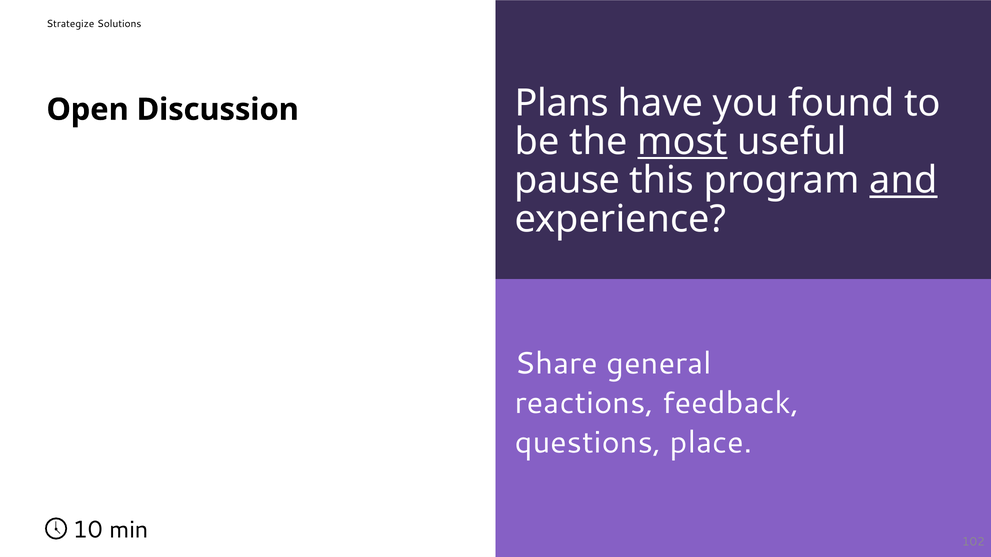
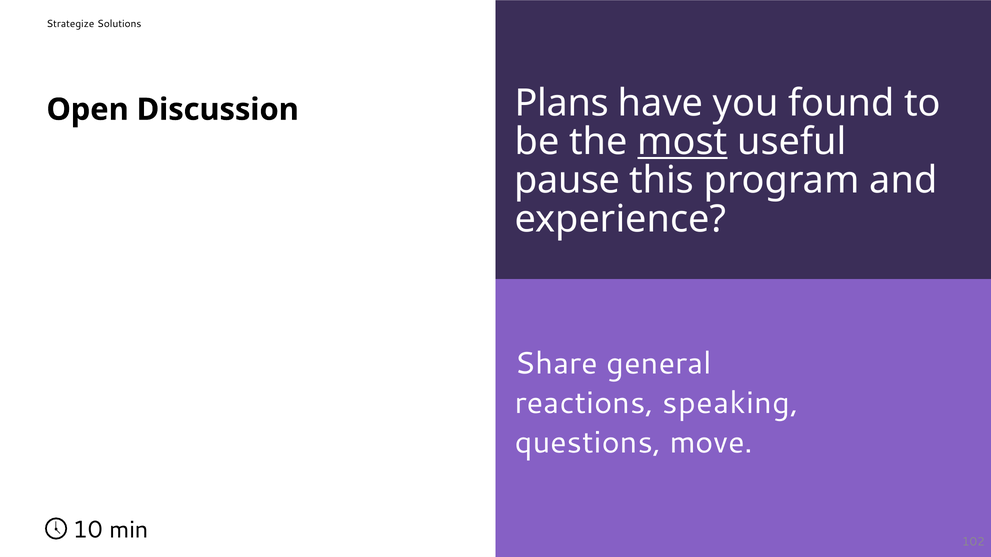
and underline: present -> none
feedback: feedback -> speaking
place: place -> move
